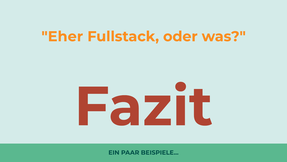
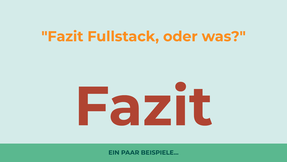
Eher at (62, 36): Eher -> Fazit
